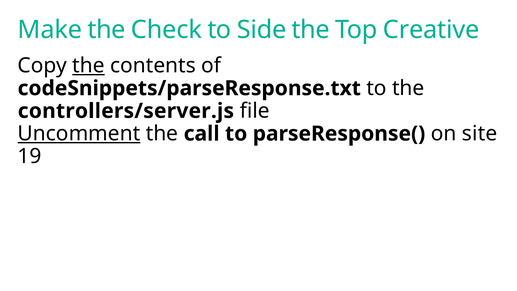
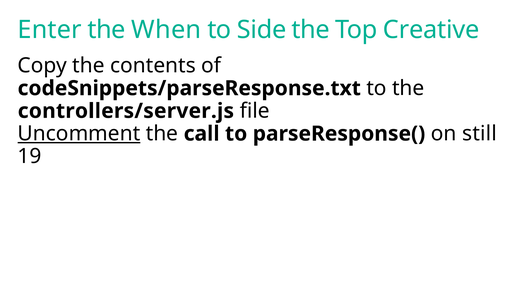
Make: Make -> Enter
Check: Check -> When
the at (88, 66) underline: present -> none
site: site -> still
